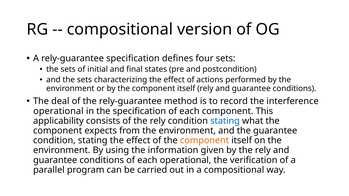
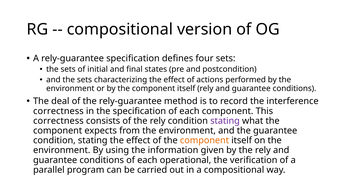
operational at (58, 111): operational -> correctness
applicability at (58, 121): applicability -> correctness
stating at (225, 121) colour: blue -> purple
